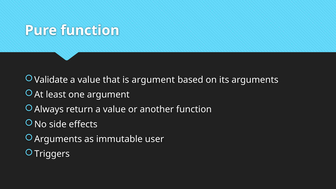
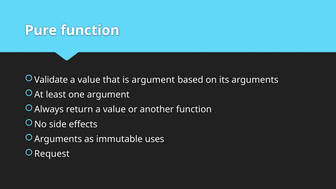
user: user -> uses
Triggers: Triggers -> Request
